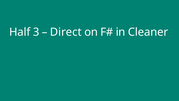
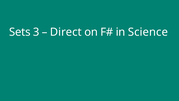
Half: Half -> Sets
Cleaner: Cleaner -> Science
